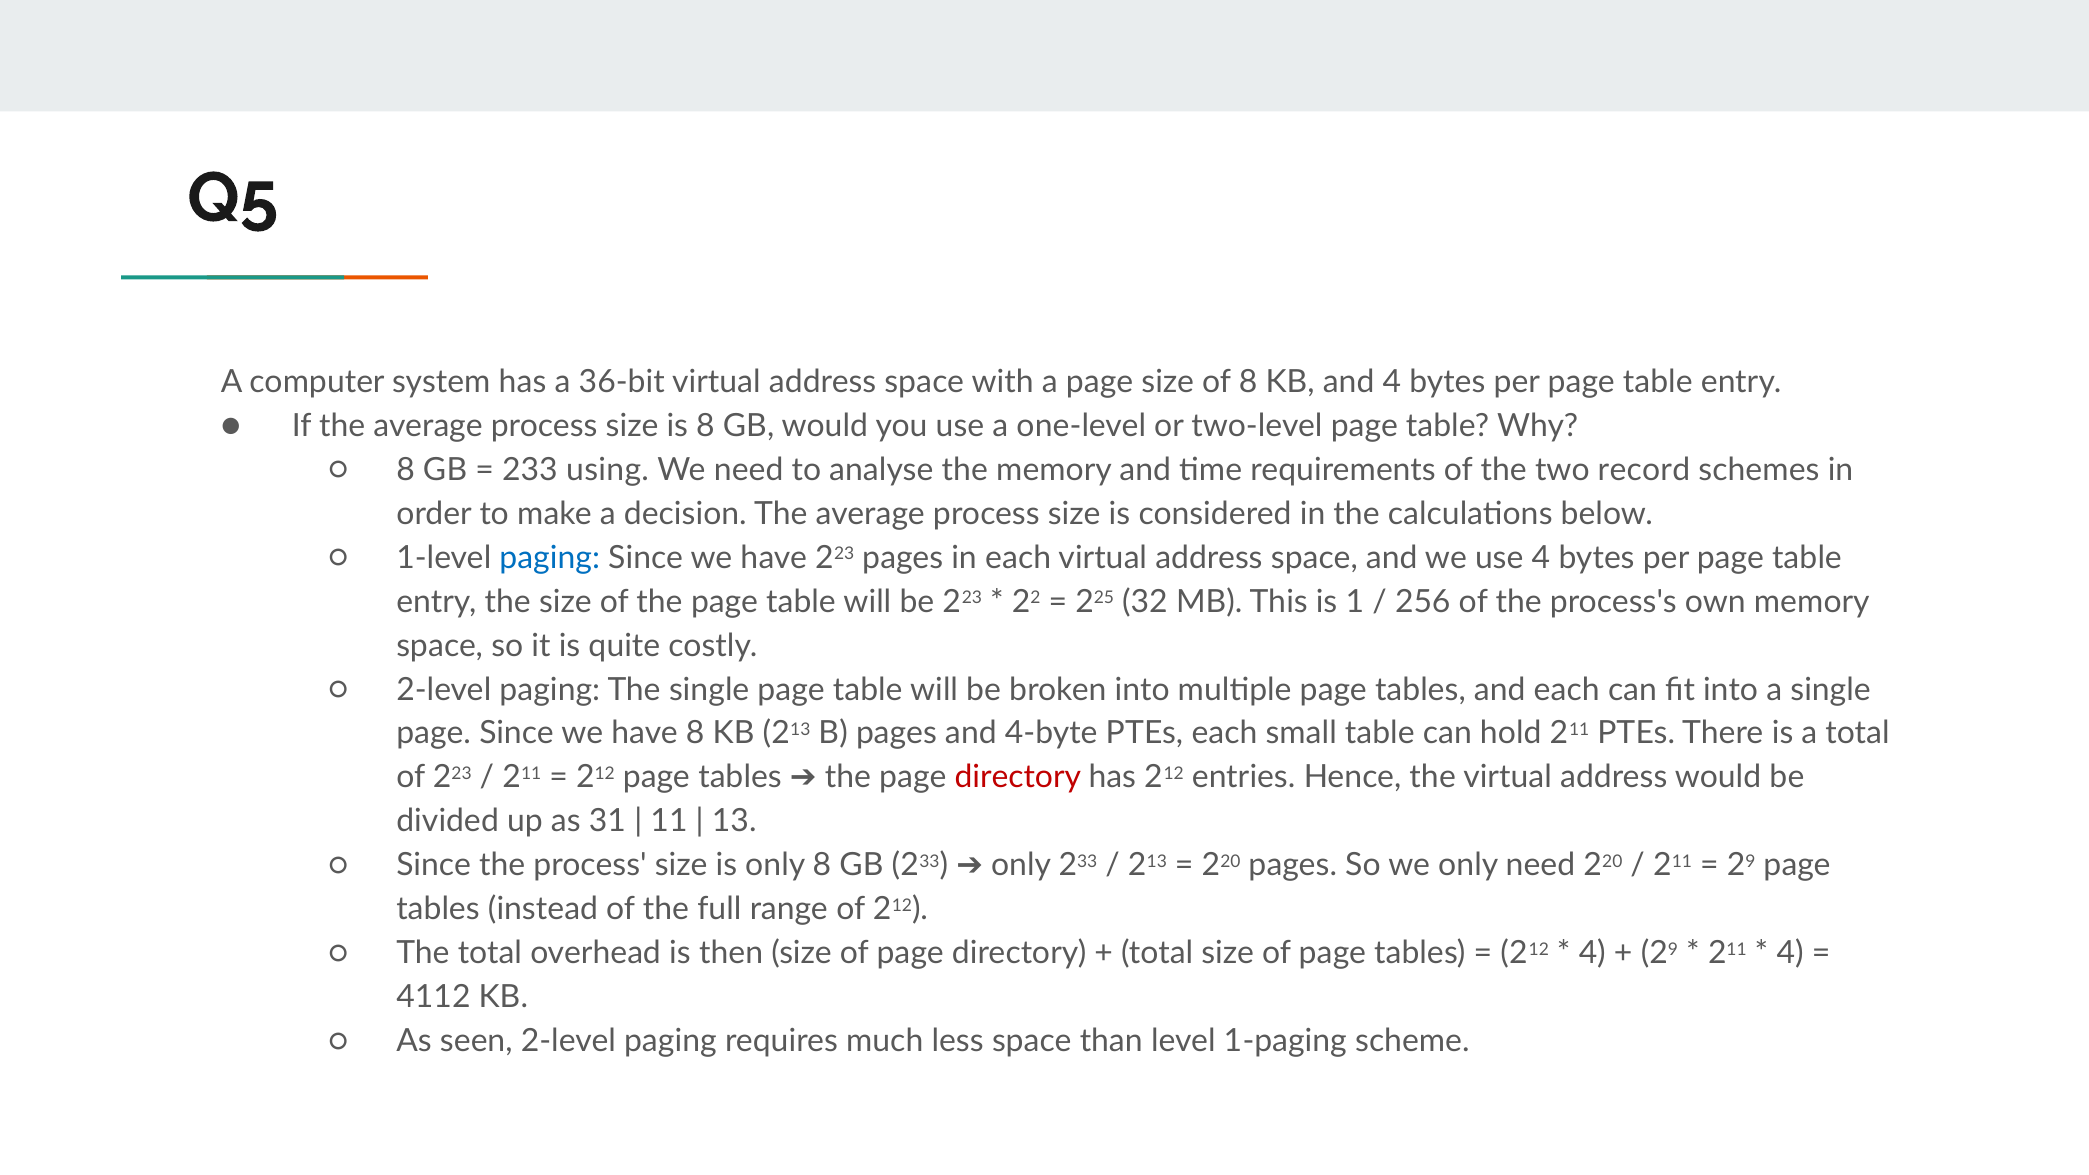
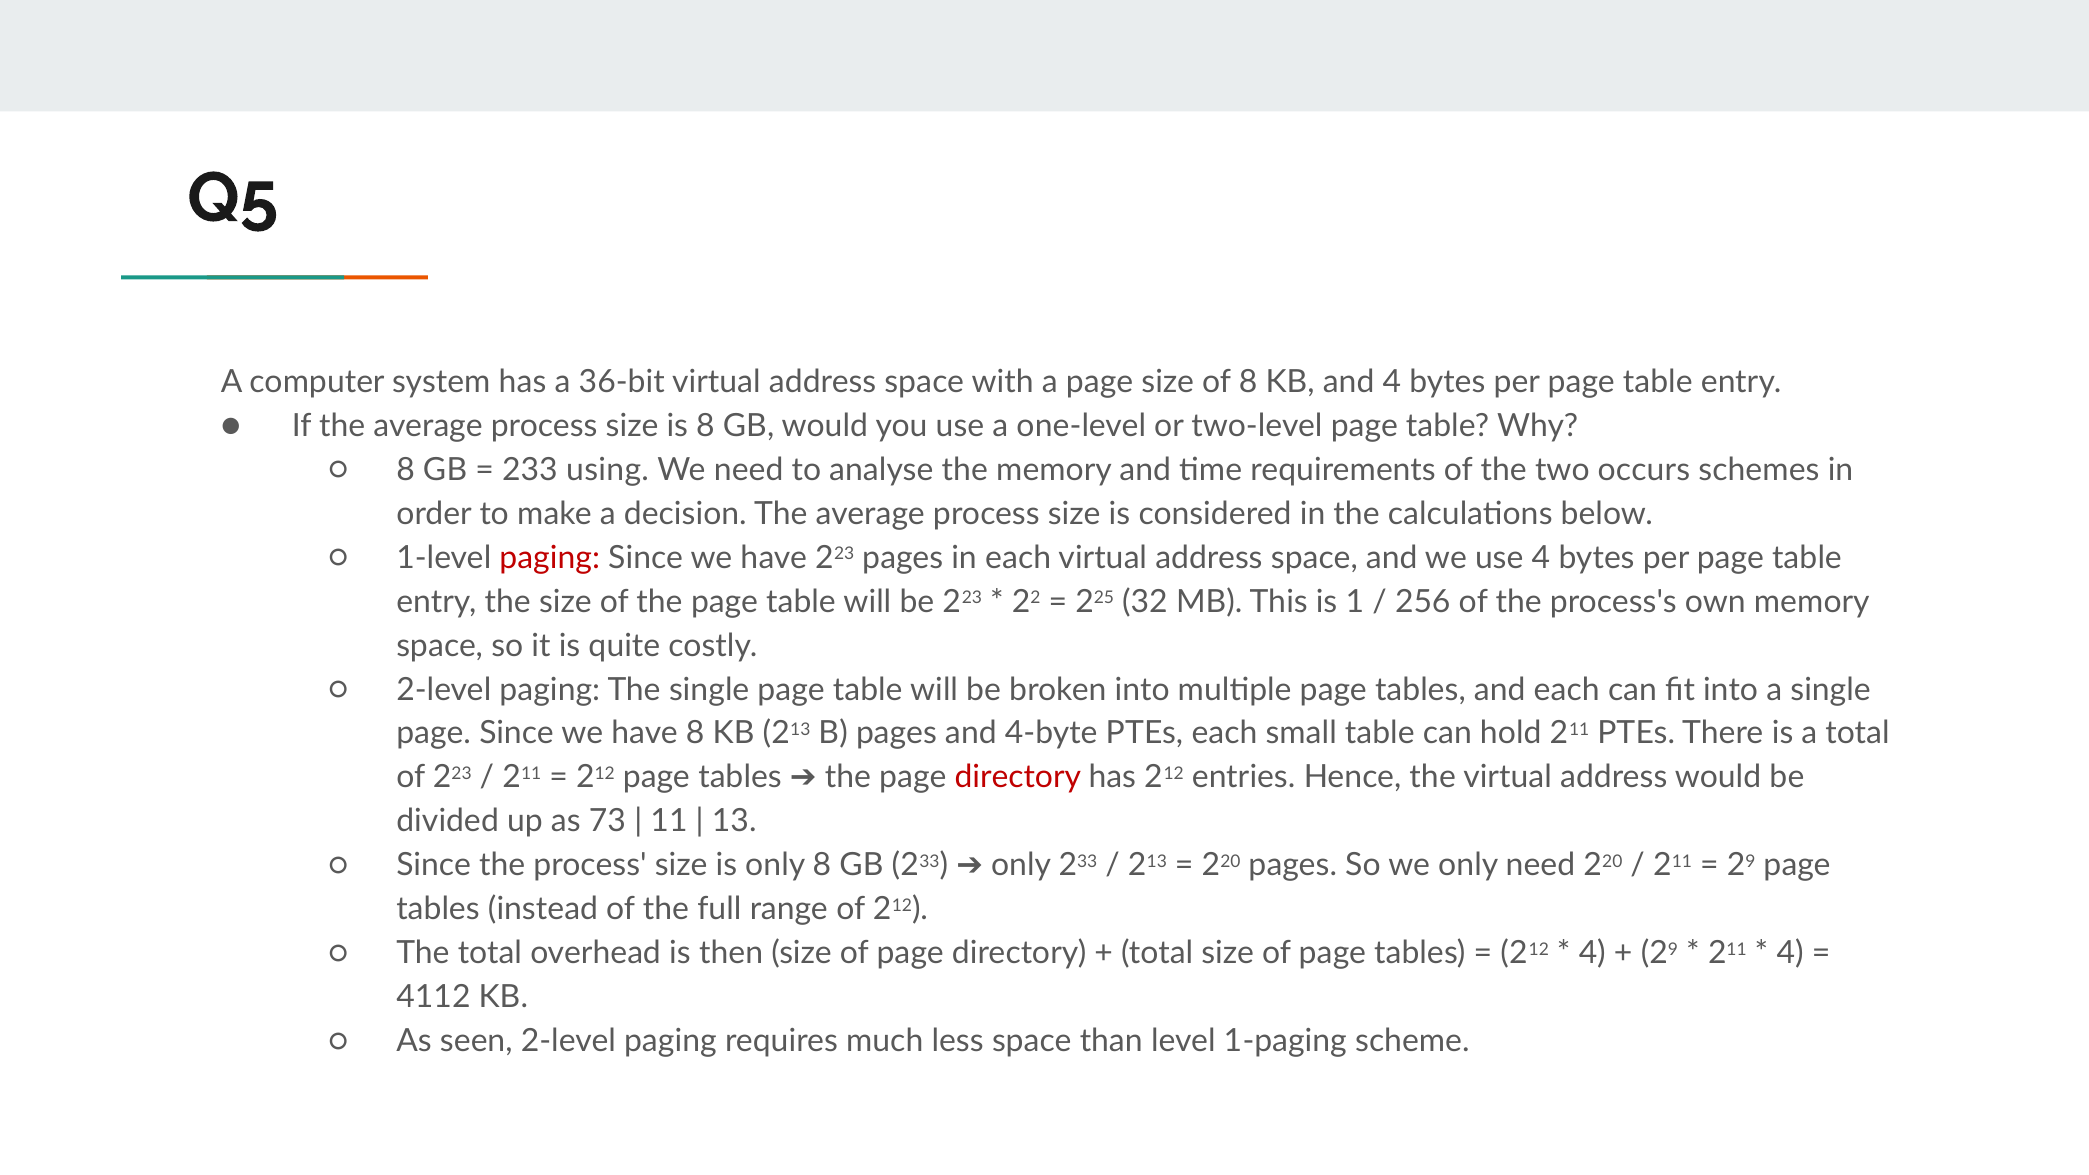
record: record -> occurs
paging at (550, 558) colour: blue -> red
31: 31 -> 73
